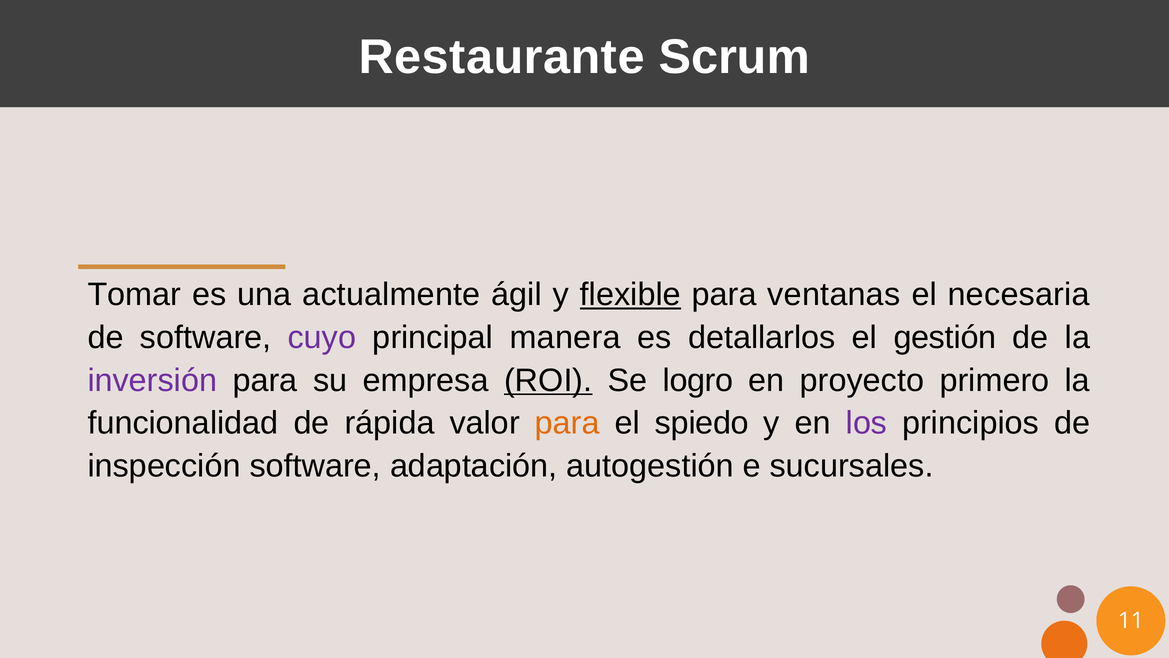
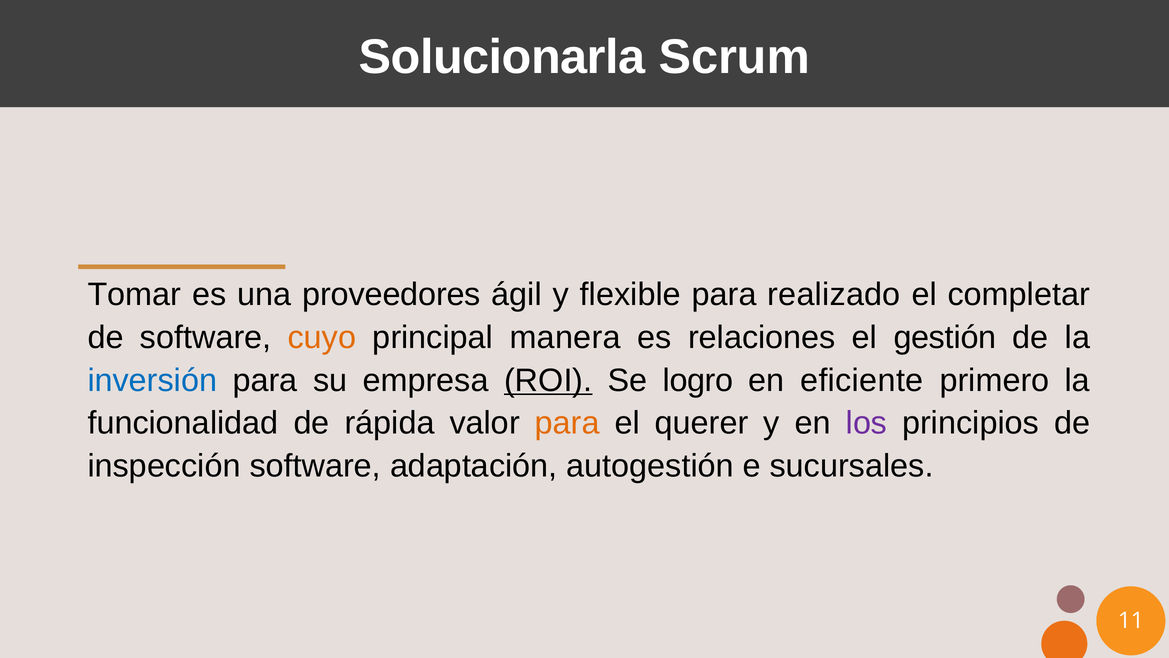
Restaurante: Restaurante -> Solucionarla
actualmente: actualmente -> proveedores
flexible underline: present -> none
ventanas: ventanas -> realizado
necesaria: necesaria -> completar
cuyo colour: purple -> orange
detallarlos: detallarlos -> relaciones
inversión colour: purple -> blue
proyecto: proyecto -> eficiente
spiedo: spiedo -> querer
